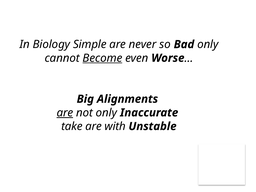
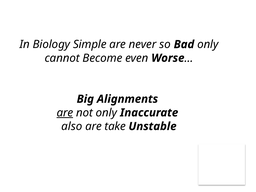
Become underline: present -> none
take: take -> also
with: with -> take
